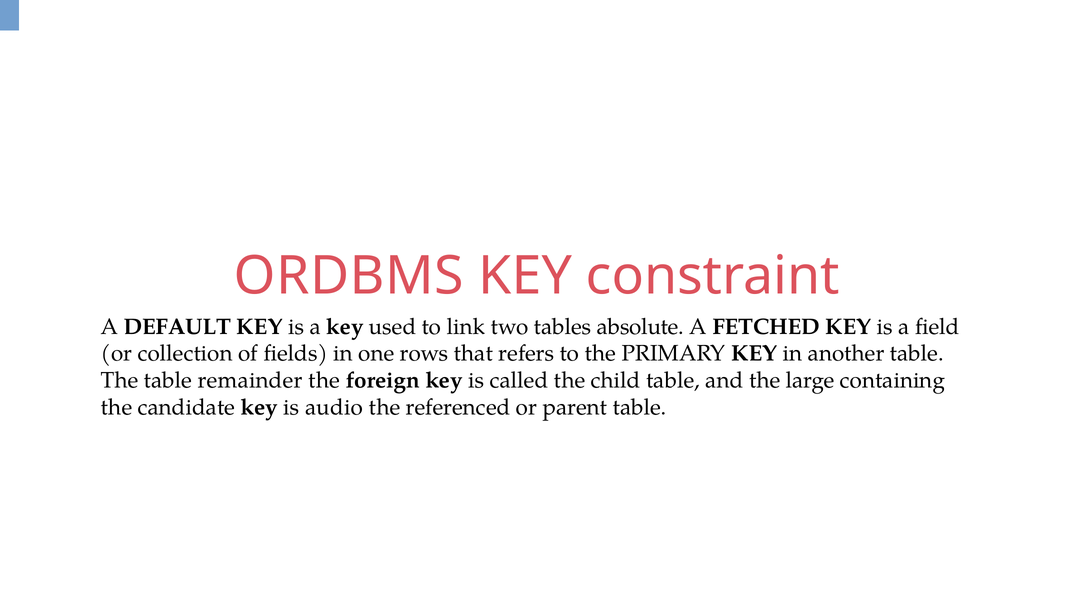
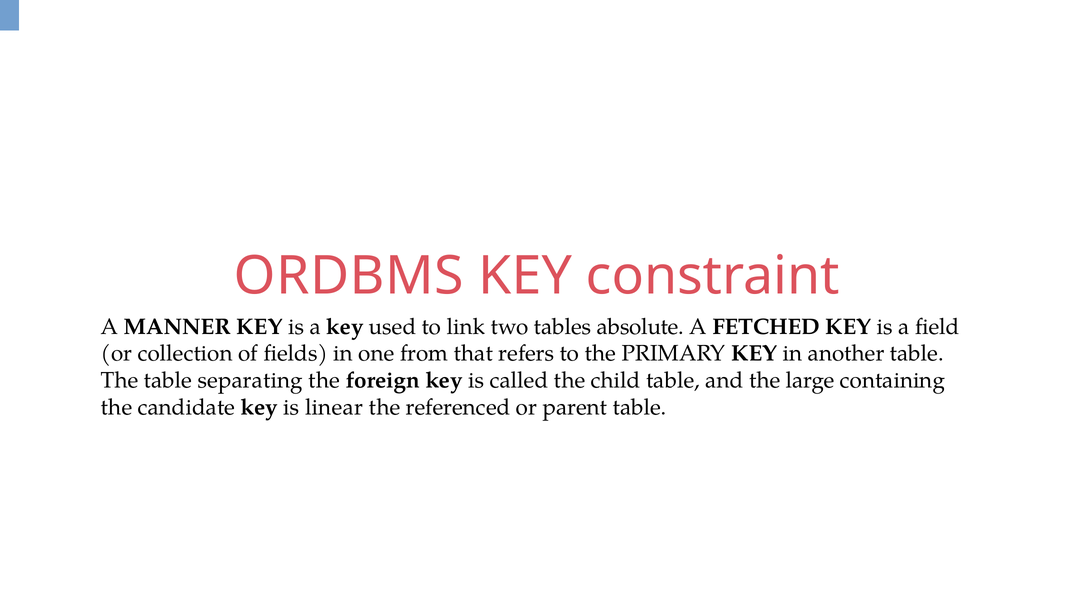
DEFAULT: DEFAULT -> MANNER
rows: rows -> from
remainder: remainder -> separating
audio: audio -> linear
